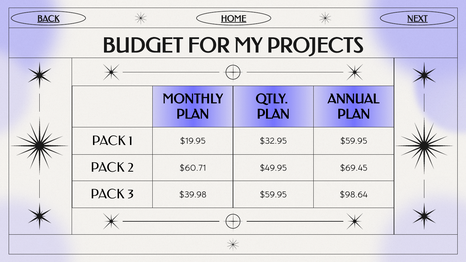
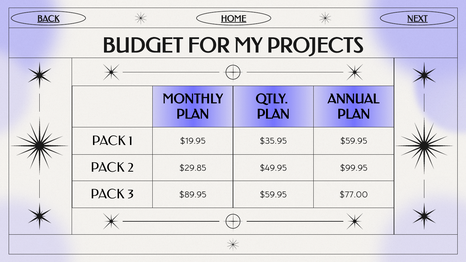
$32.95: $32.95 -> $35.95
$60.71: $60.71 -> $29.85
$69.45: $69.45 -> $99.95
$39.98: $39.98 -> $89.95
$98.64: $98.64 -> $77.00
